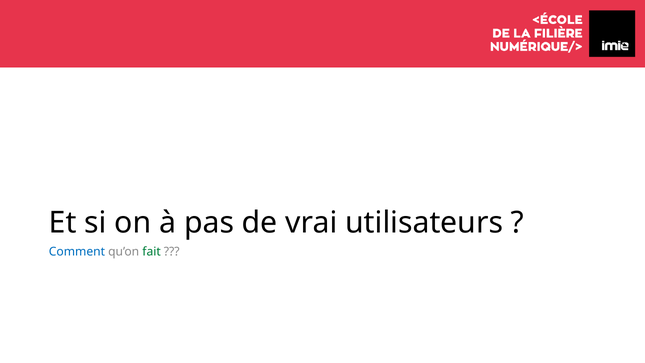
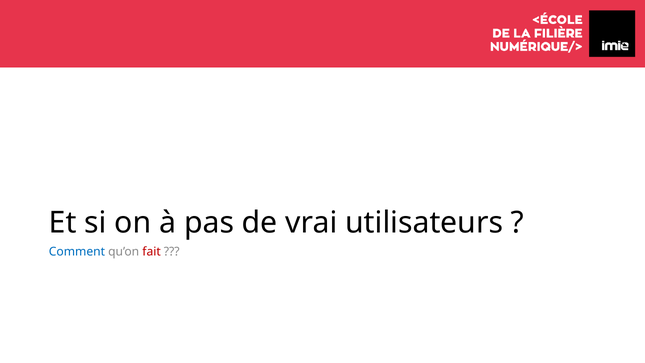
fait colour: green -> red
